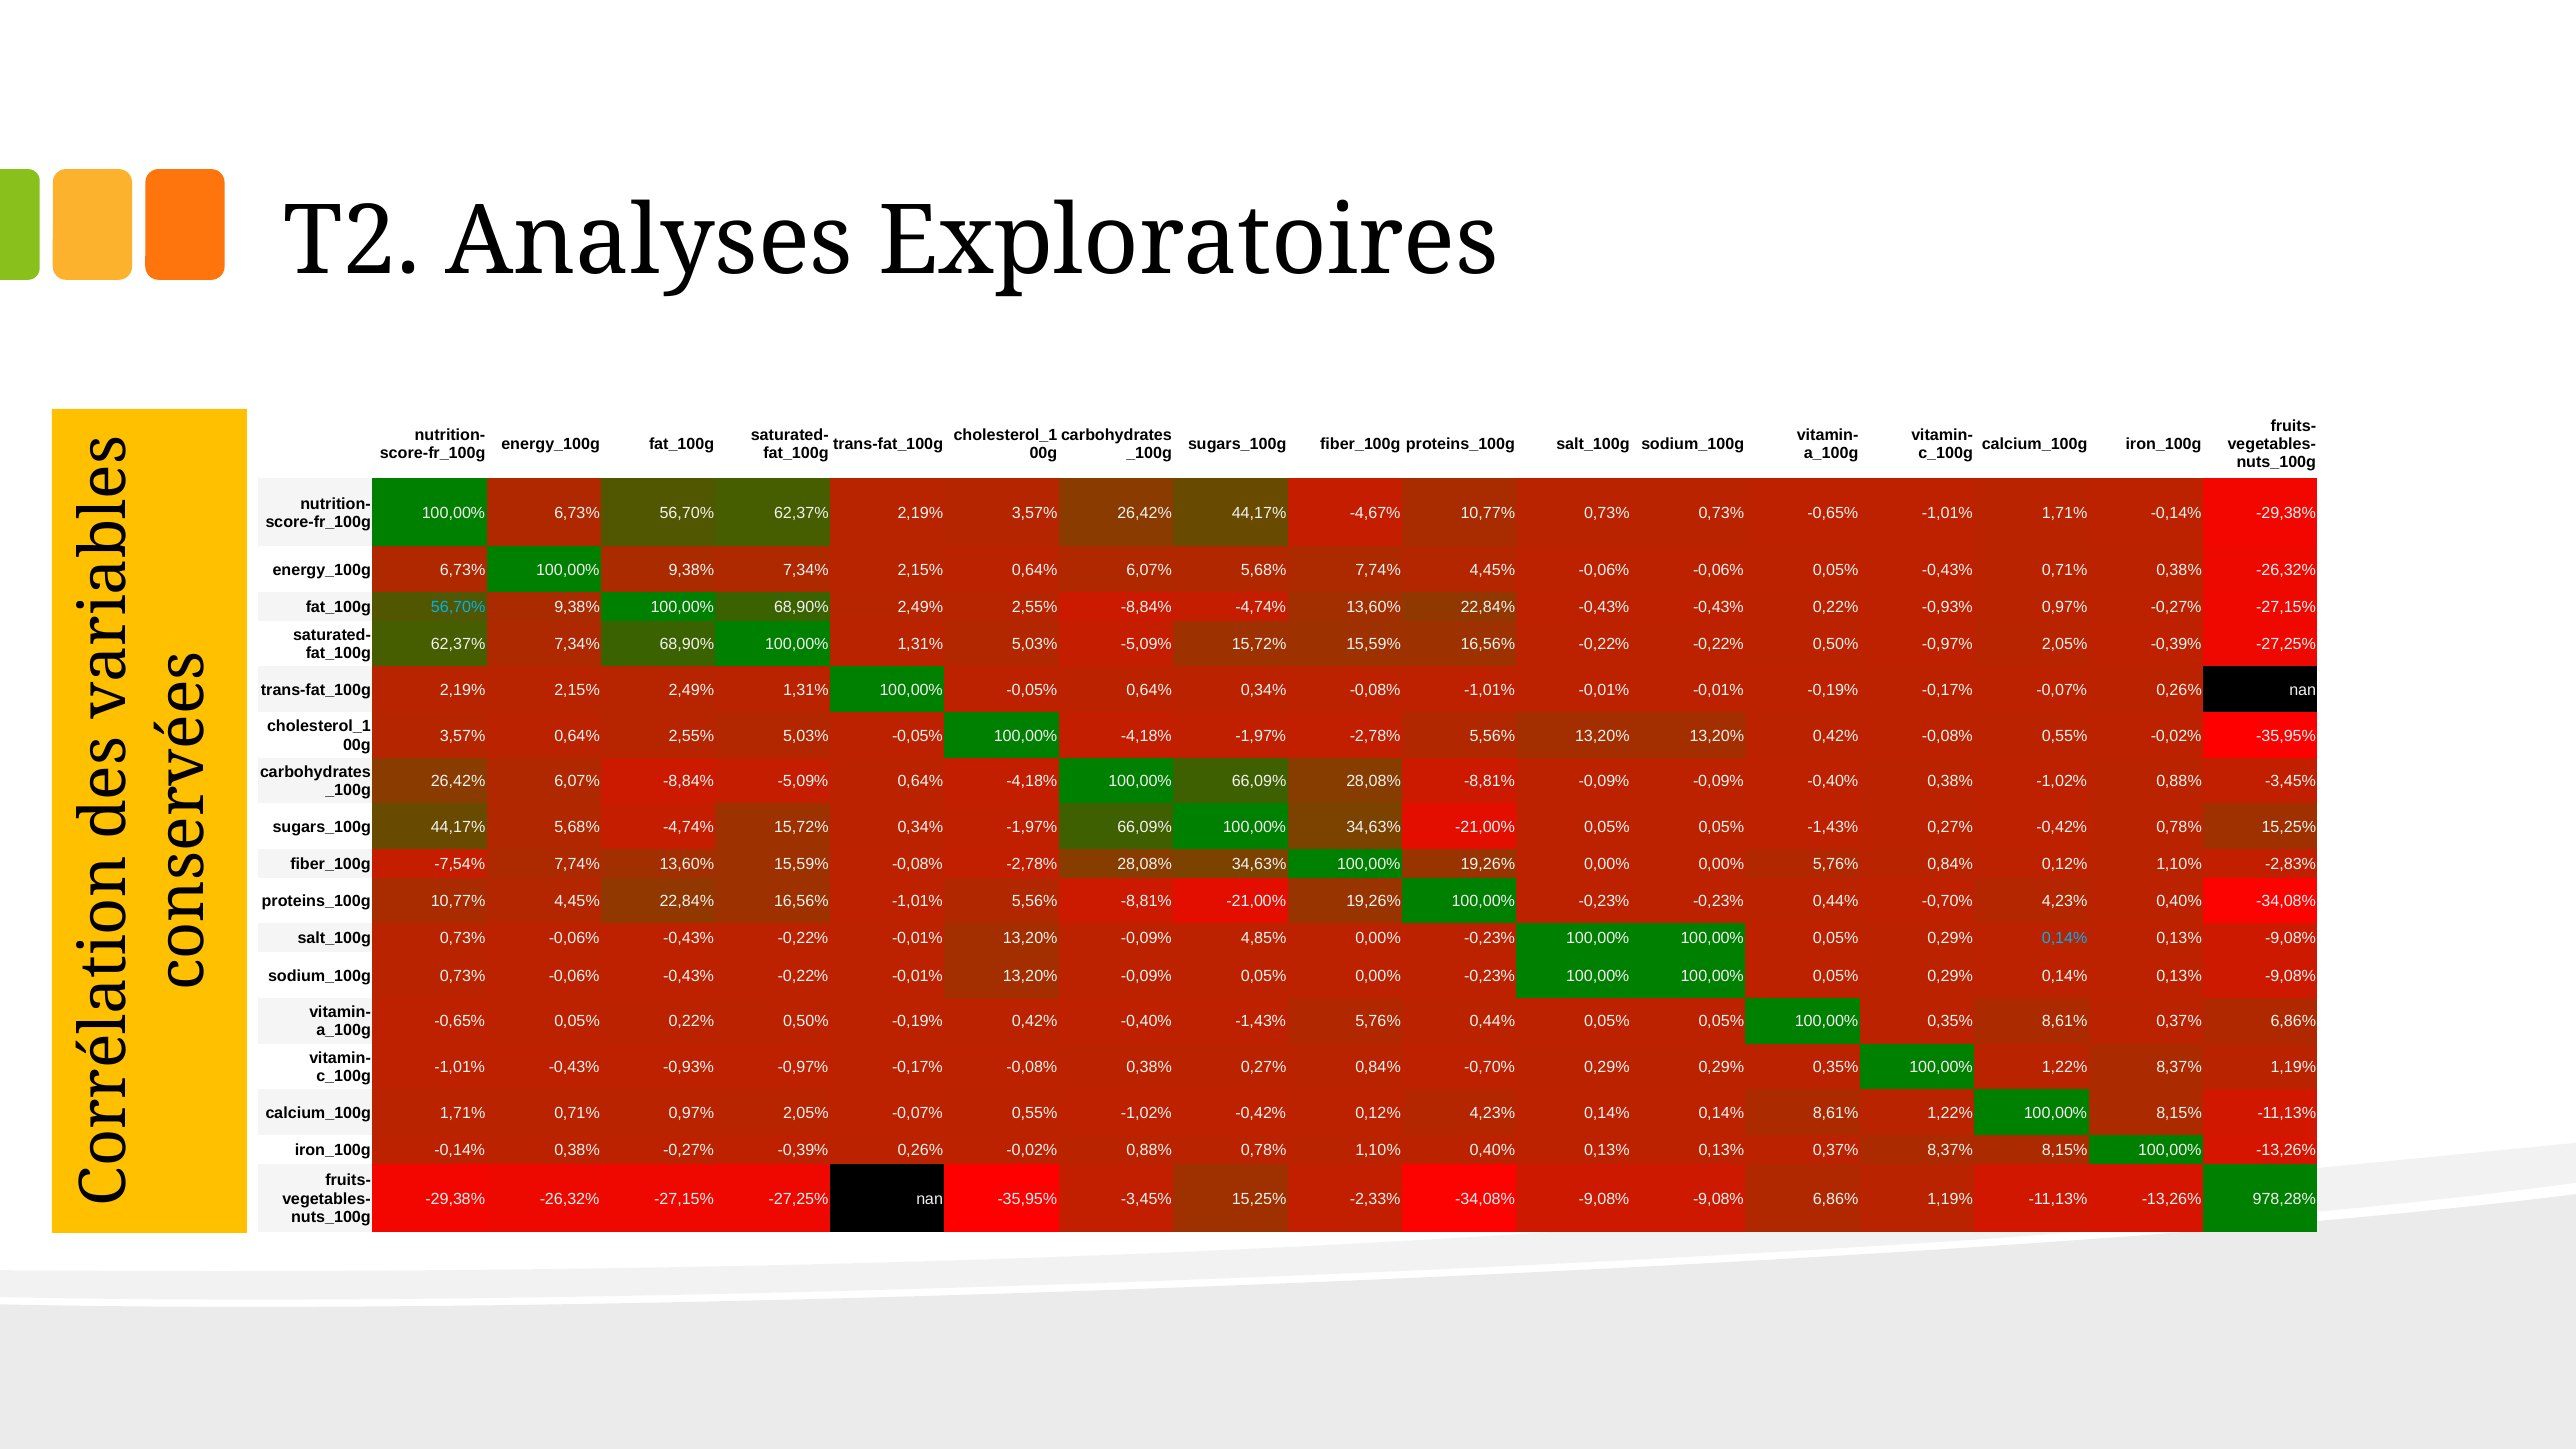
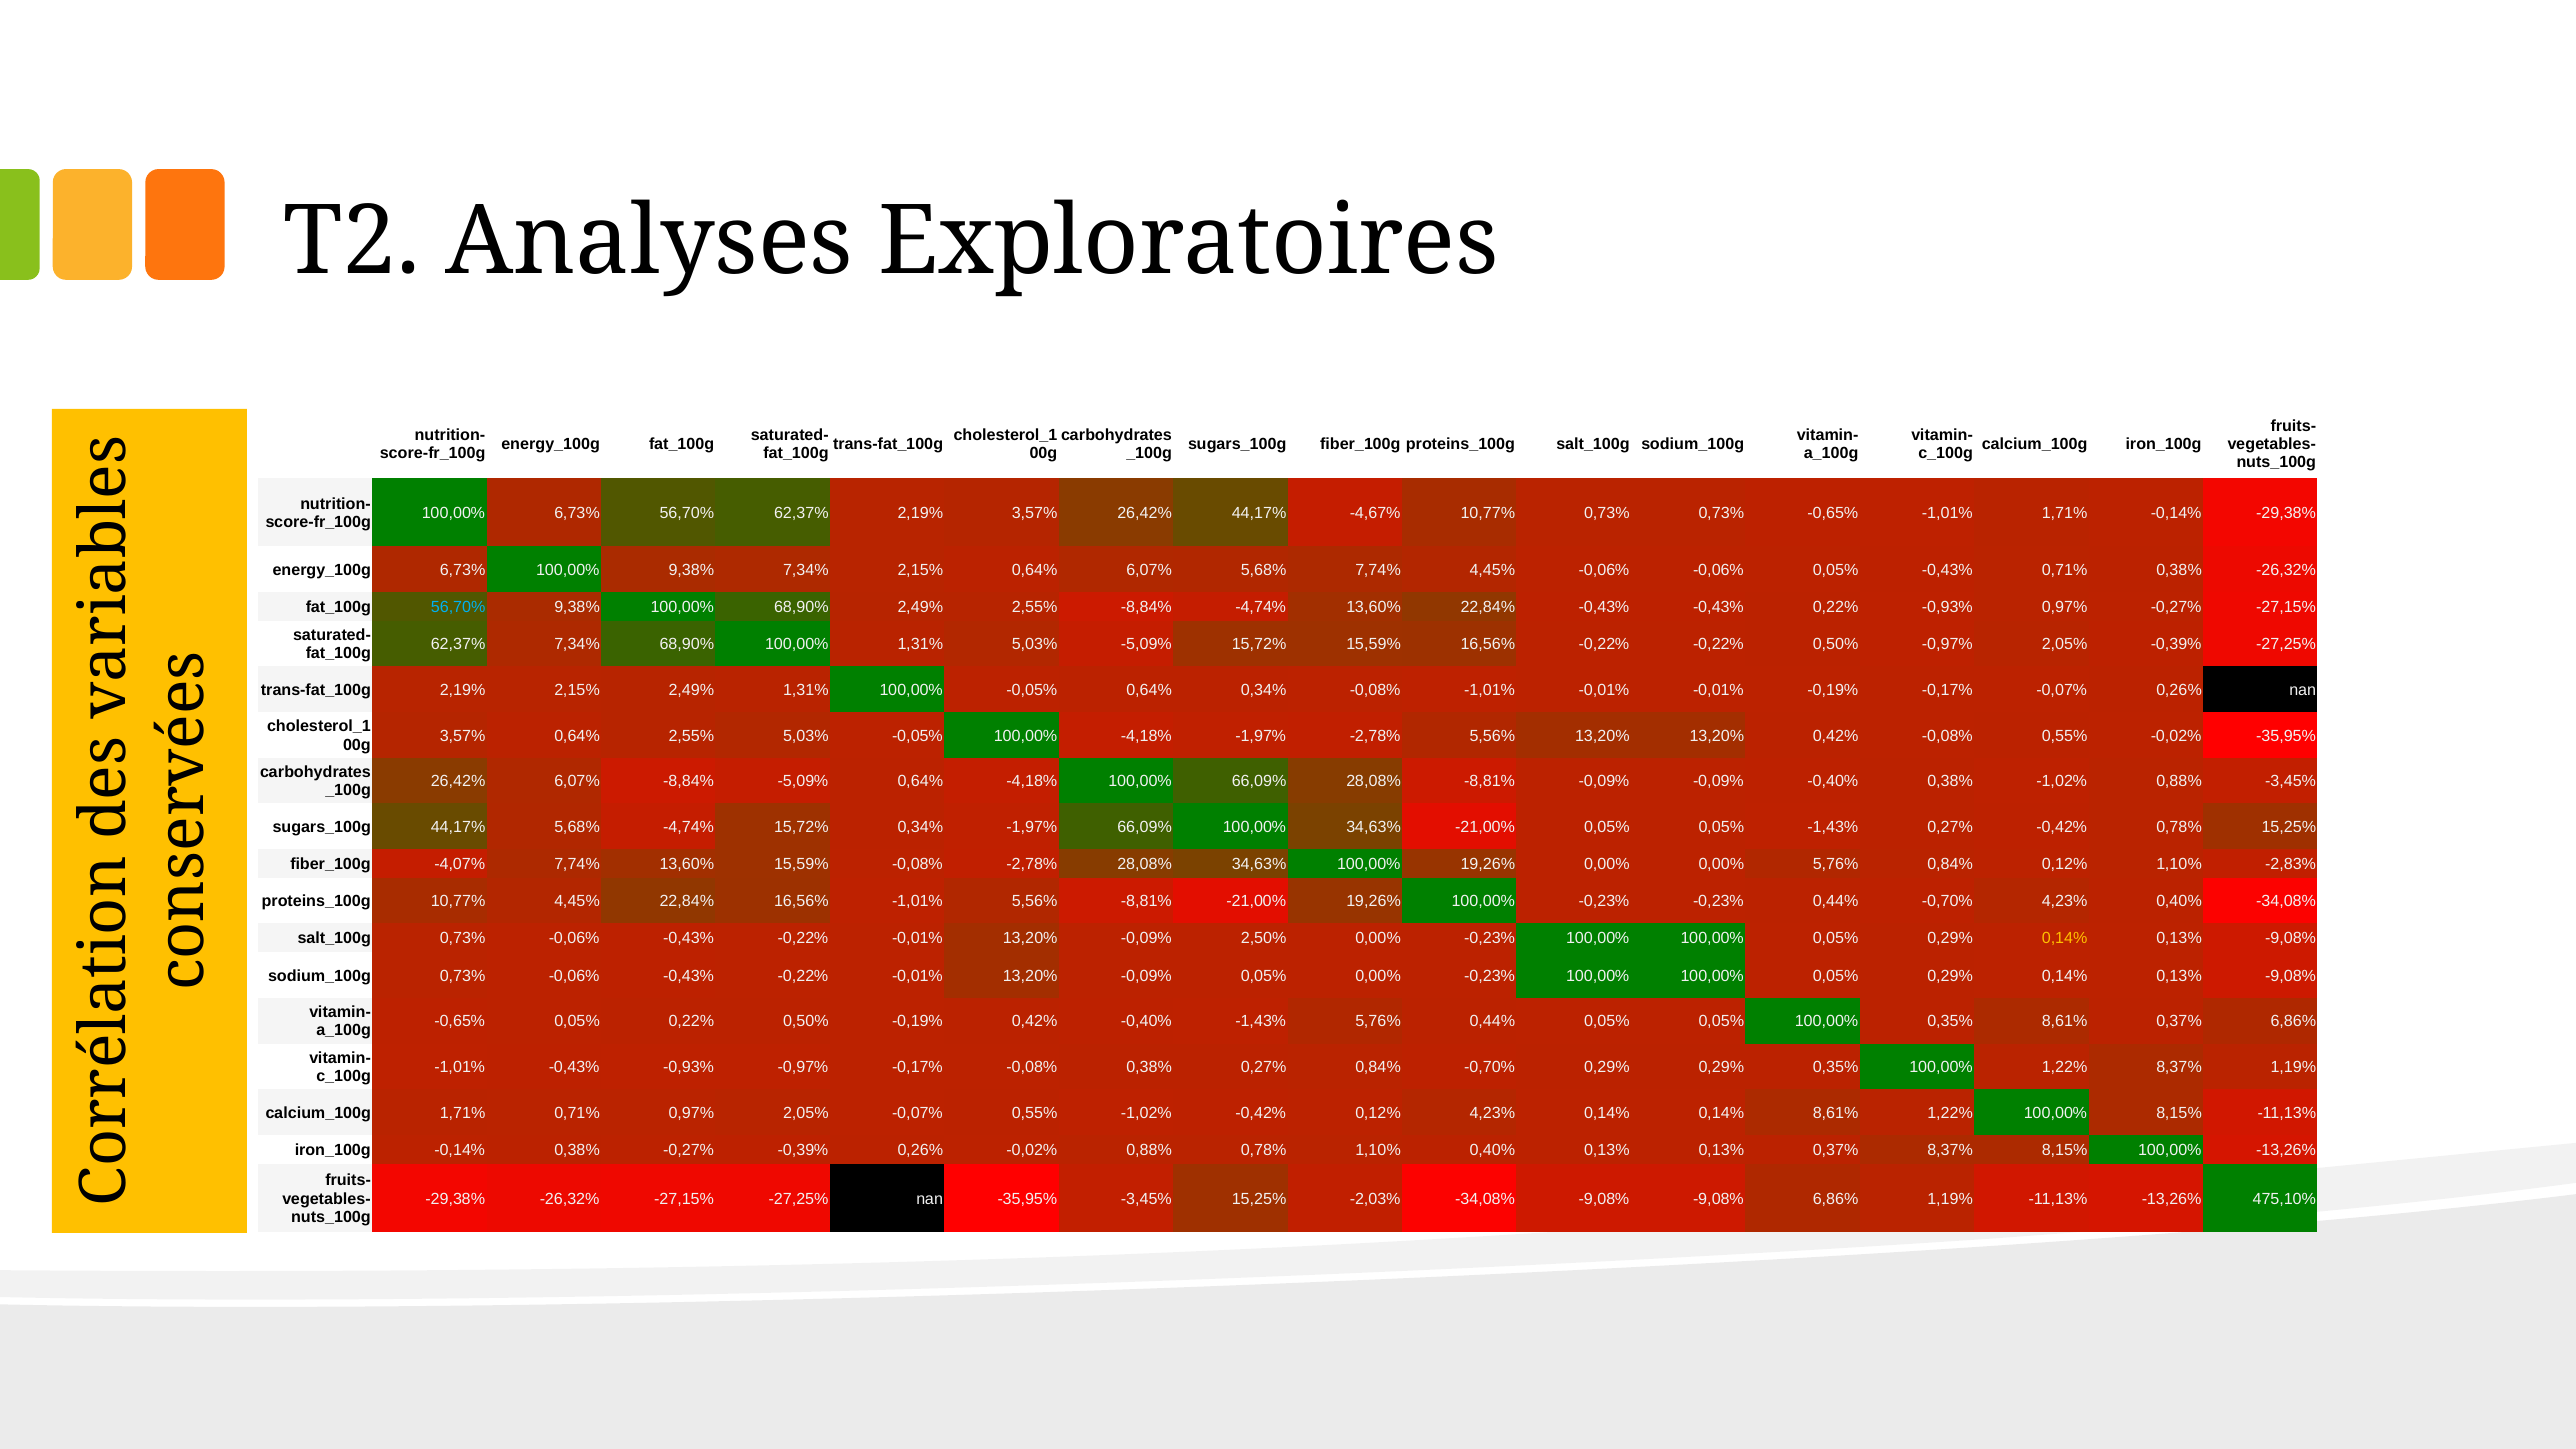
-7,54%: -7,54% -> -4,07%
4,85%: 4,85% -> 2,50%
0,14% at (2065, 939) colour: light blue -> yellow
-2,33%: -2,33% -> -2,03%
978,28%: 978,28% -> 475,10%
